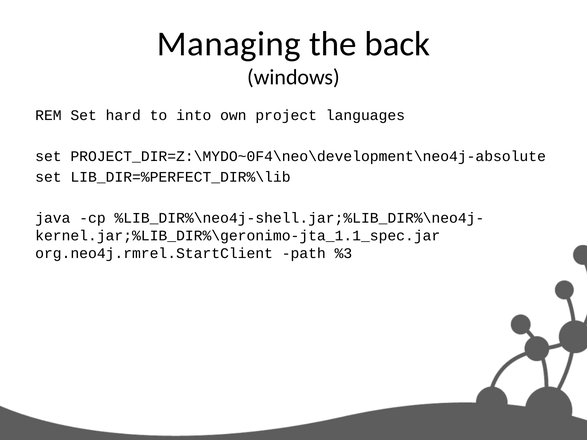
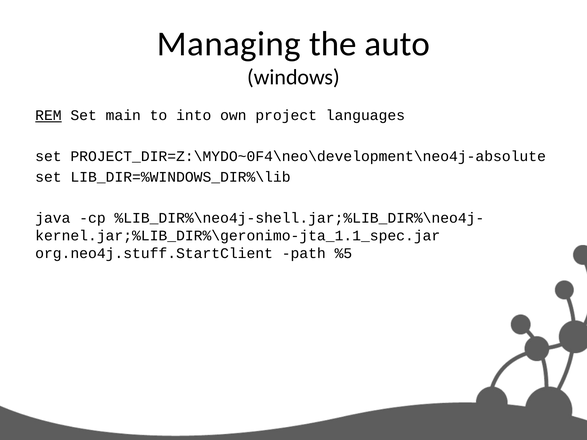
back: back -> auto
REM underline: none -> present
hard: hard -> main
LIB_DIR=%PERFECT_DIR%\lib: LIB_DIR=%PERFECT_DIR%\lib -> LIB_DIR=%WINDOWS_DIR%\lib
org.neo4j.rmrel.StartClient: org.neo4j.rmrel.StartClient -> org.neo4j.stuff.StartClient
%3: %3 -> %5
